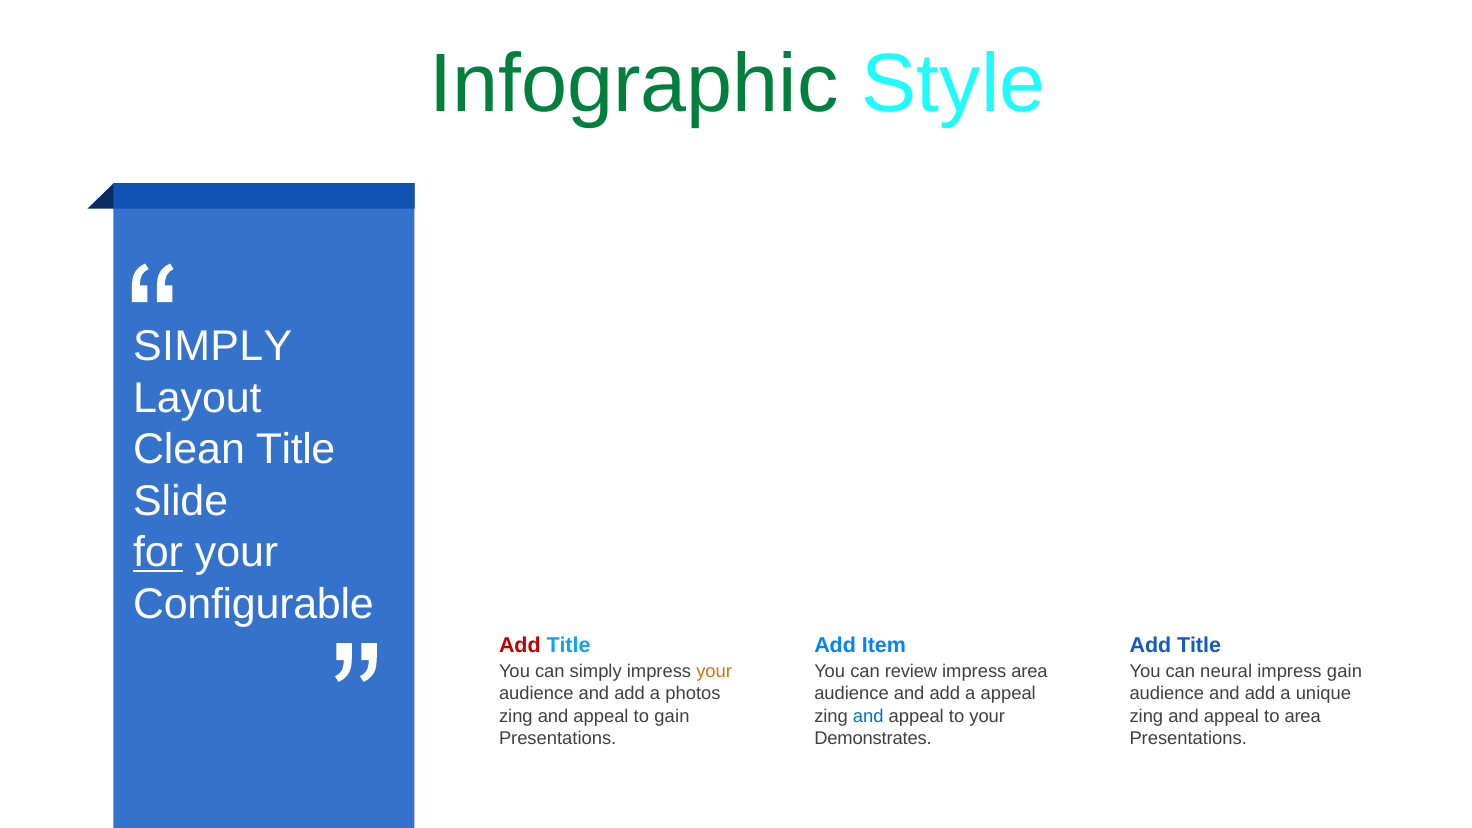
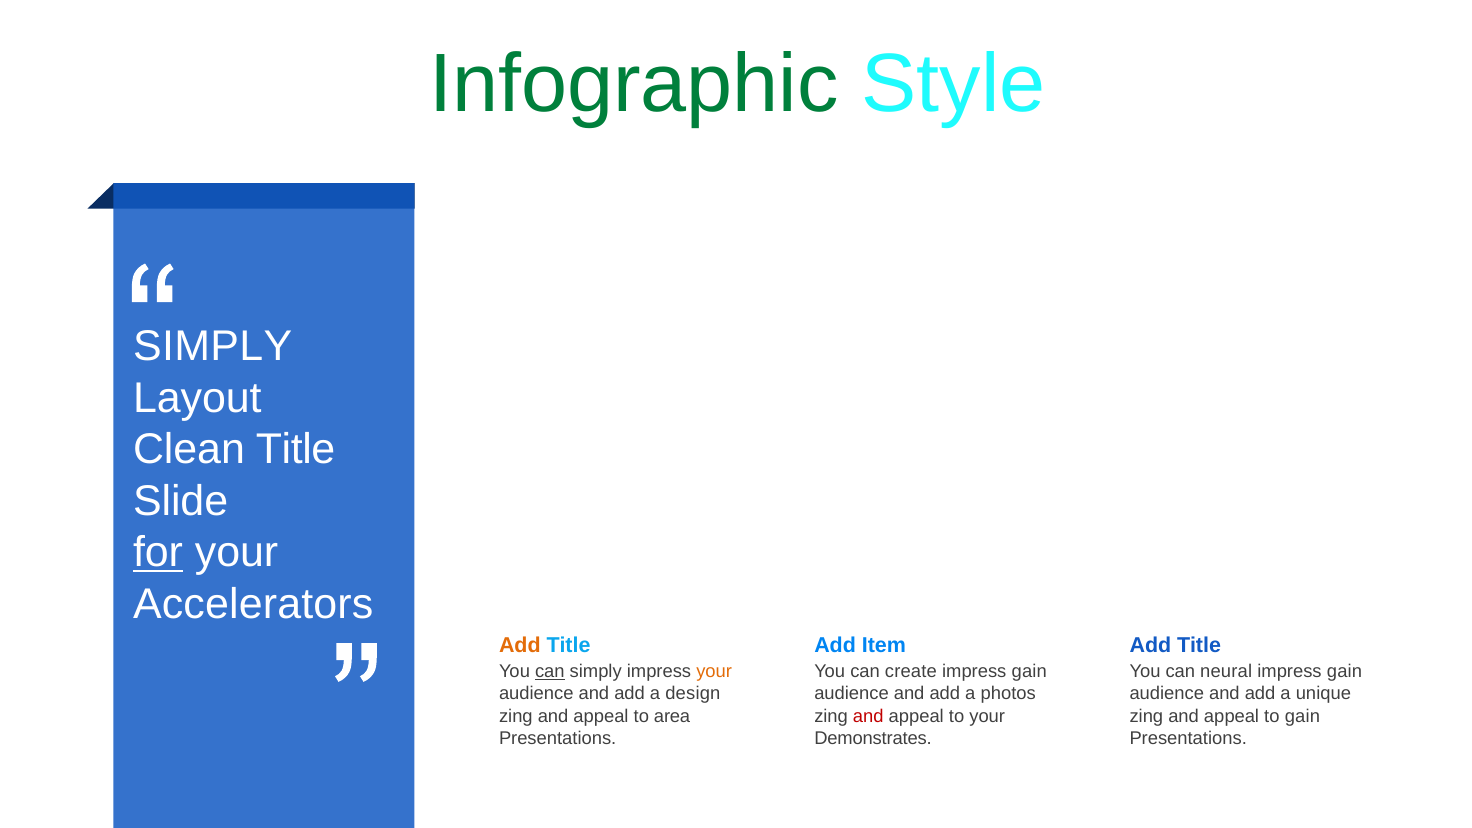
Configurable: Configurable -> Accelerators
Add at (520, 645) colour: red -> orange
can at (550, 672) underline: none -> present
review: review -> create
area at (1029, 672): area -> gain
photos: photos -> design
a appeal: appeal -> photos
to gain: gain -> area
and at (868, 716) colour: blue -> red
to area: area -> gain
